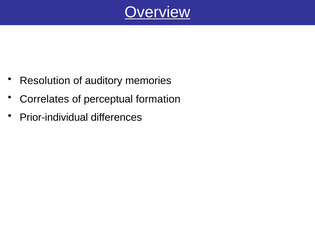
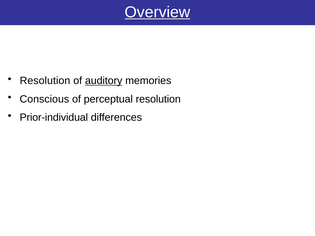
auditory underline: none -> present
Correlates: Correlates -> Conscious
perceptual formation: formation -> resolution
